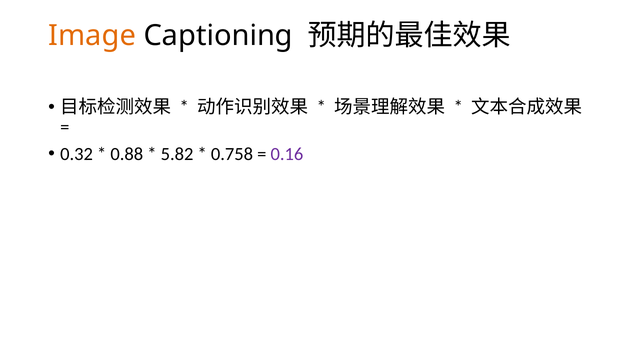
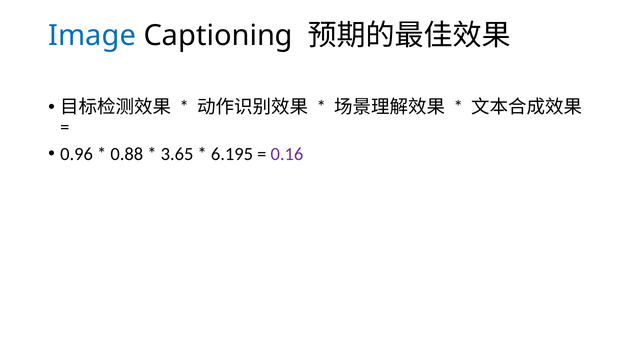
Image colour: orange -> blue
0.32: 0.32 -> 0.96
5.82: 5.82 -> 3.65
0.758: 0.758 -> 6.195
